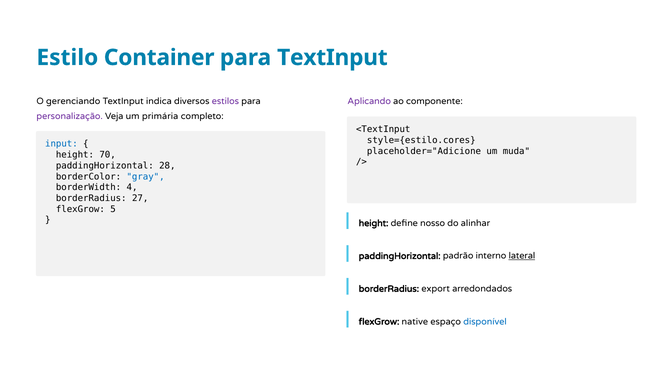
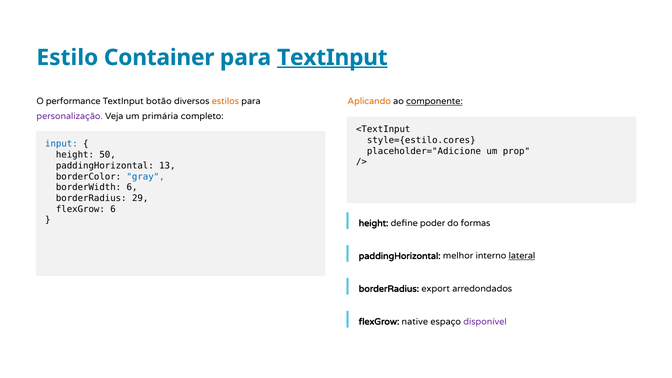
TextInput at (332, 58) underline: none -> present
gerenciando: gerenciando -> performance
indica: indica -> botão
estilos colour: purple -> orange
Aplicando colour: purple -> orange
componente underline: none -> present
muda: muda -> prop
70: 70 -> 50
28: 28 -> 13
borderWidth 4: 4 -> 6
27: 27 -> 29
flexGrow 5: 5 -> 6
nosso: nosso -> poder
alinhar: alinhar -> formas
padrão: padrão -> melhor
disponível colour: blue -> purple
